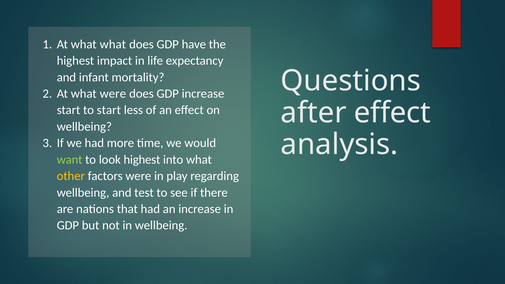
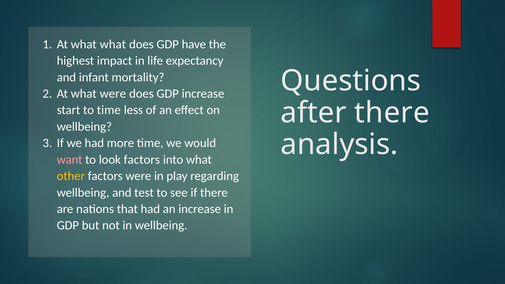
after effect: effect -> there
to start: start -> time
want colour: light green -> pink
look highest: highest -> factors
